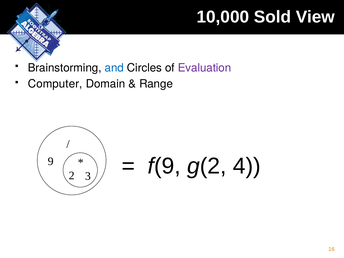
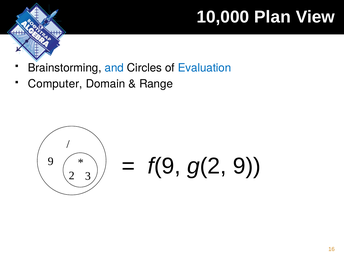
Sold: Sold -> Plan
Evaluation colour: purple -> blue
g(2 4: 4 -> 9
